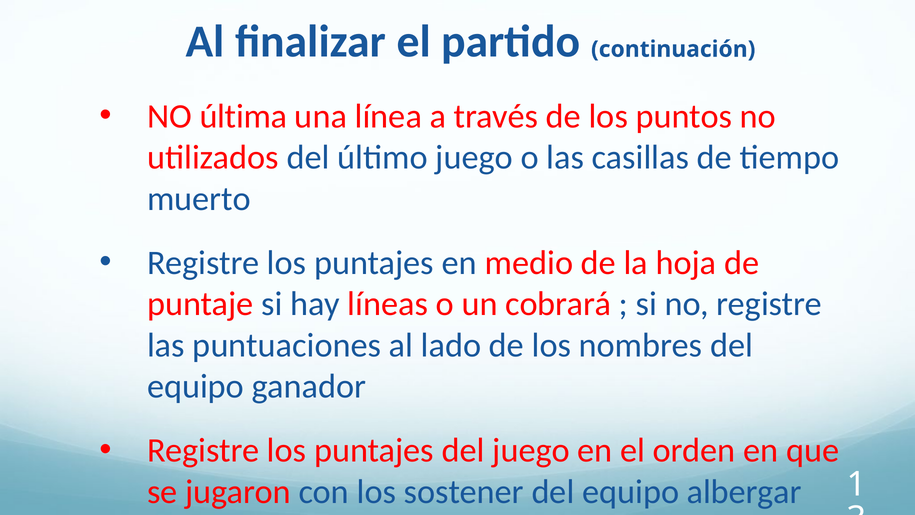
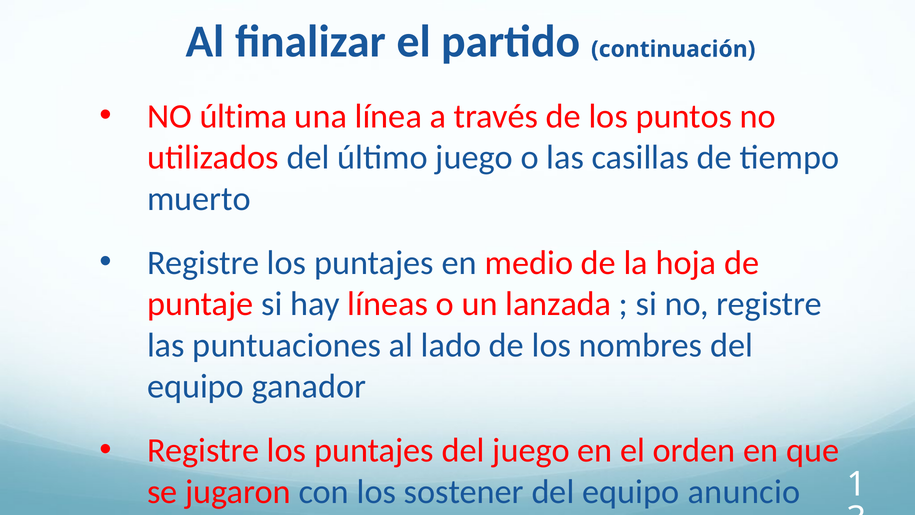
cobrará: cobrará -> lanzada
albergar: albergar -> anuncio
